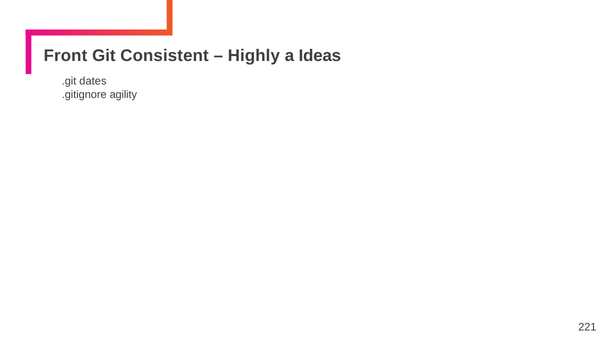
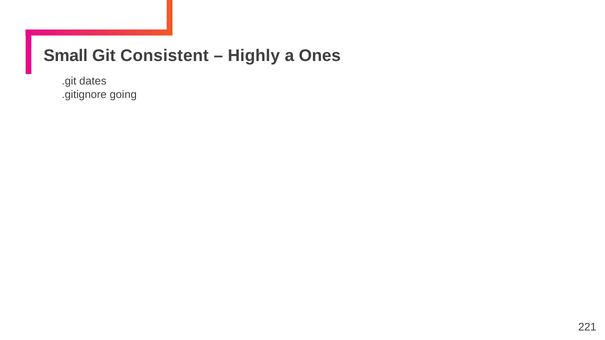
Front: Front -> Small
Ideas: Ideas -> Ones
agility: agility -> going
